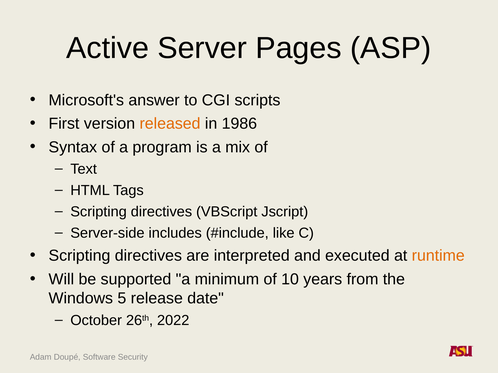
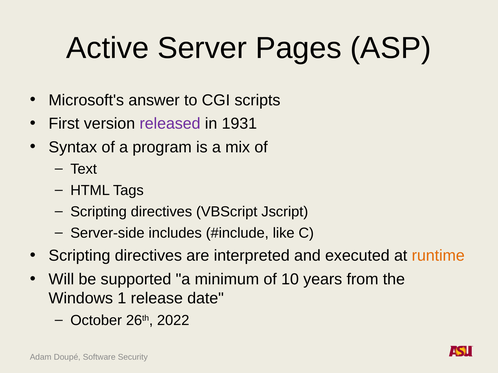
released colour: orange -> purple
1986: 1986 -> 1931
5: 5 -> 1
